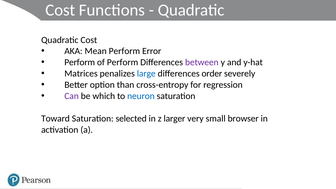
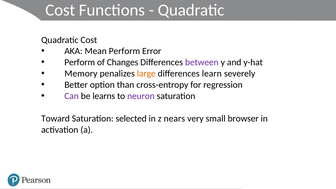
of Perform: Perform -> Changes
Matrices: Matrices -> Memory
large colour: blue -> orange
order: order -> learn
which: which -> learns
neuron colour: blue -> purple
larger: larger -> nears
